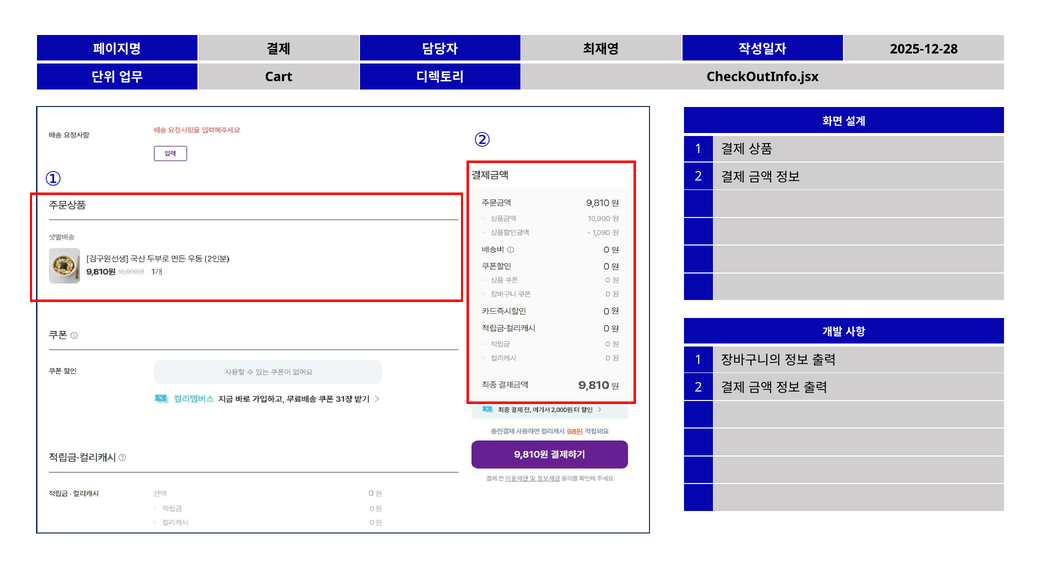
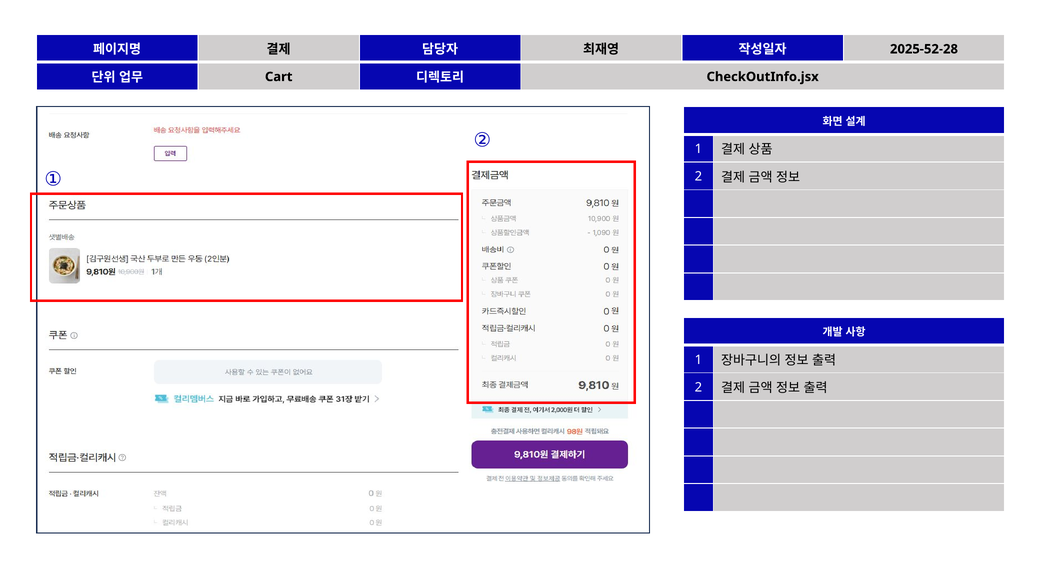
2025-12-28: 2025-12-28 -> 2025-52-28
